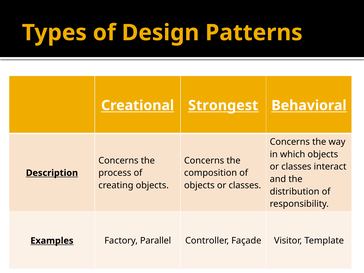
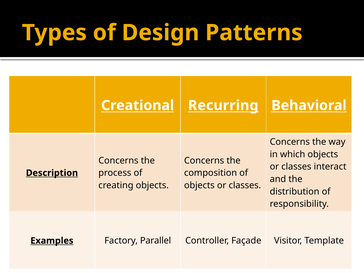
Strongest: Strongest -> Recurring
